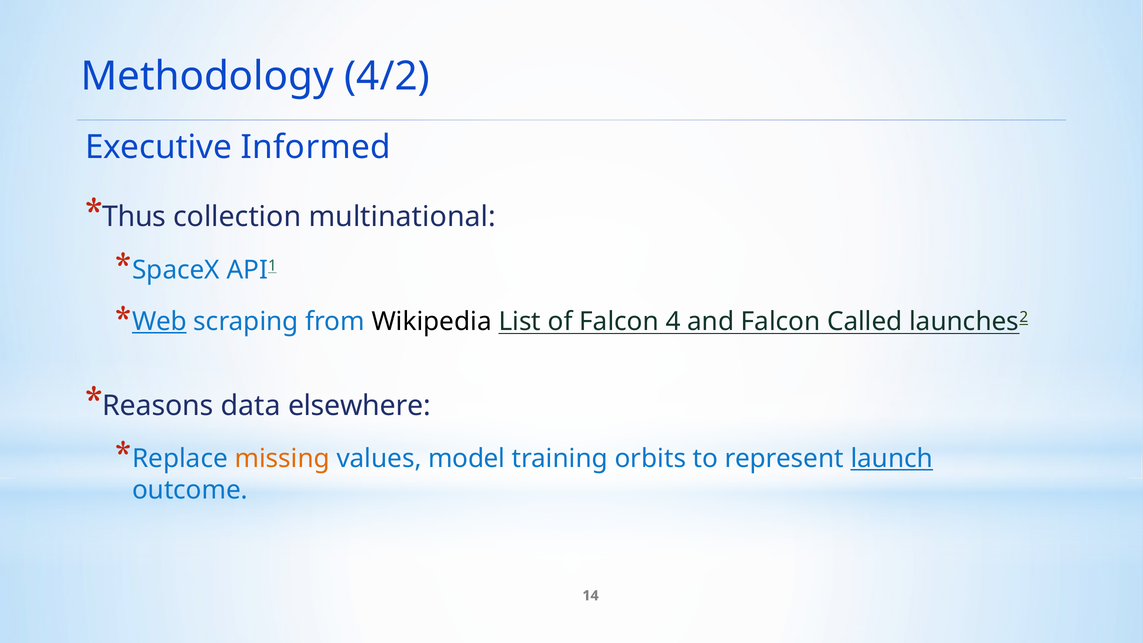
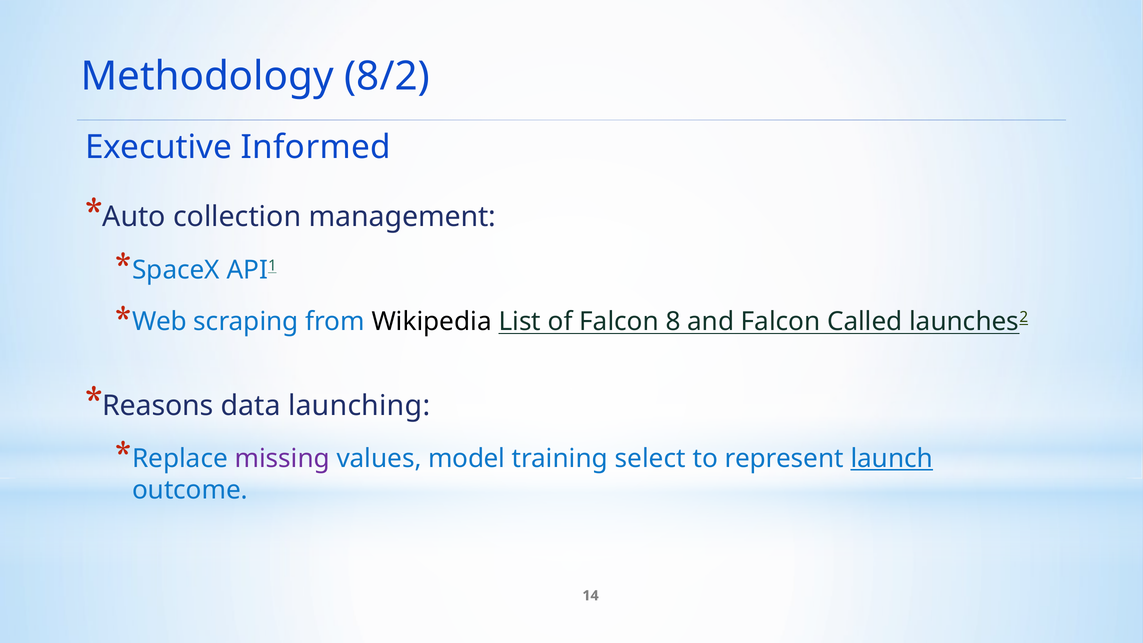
4/2: 4/2 -> 8/2
Thus: Thus -> Auto
multinational: multinational -> management
Web underline: present -> none
4: 4 -> 8
elsewhere: elsewhere -> launching
missing colour: orange -> purple
orbits: orbits -> select
